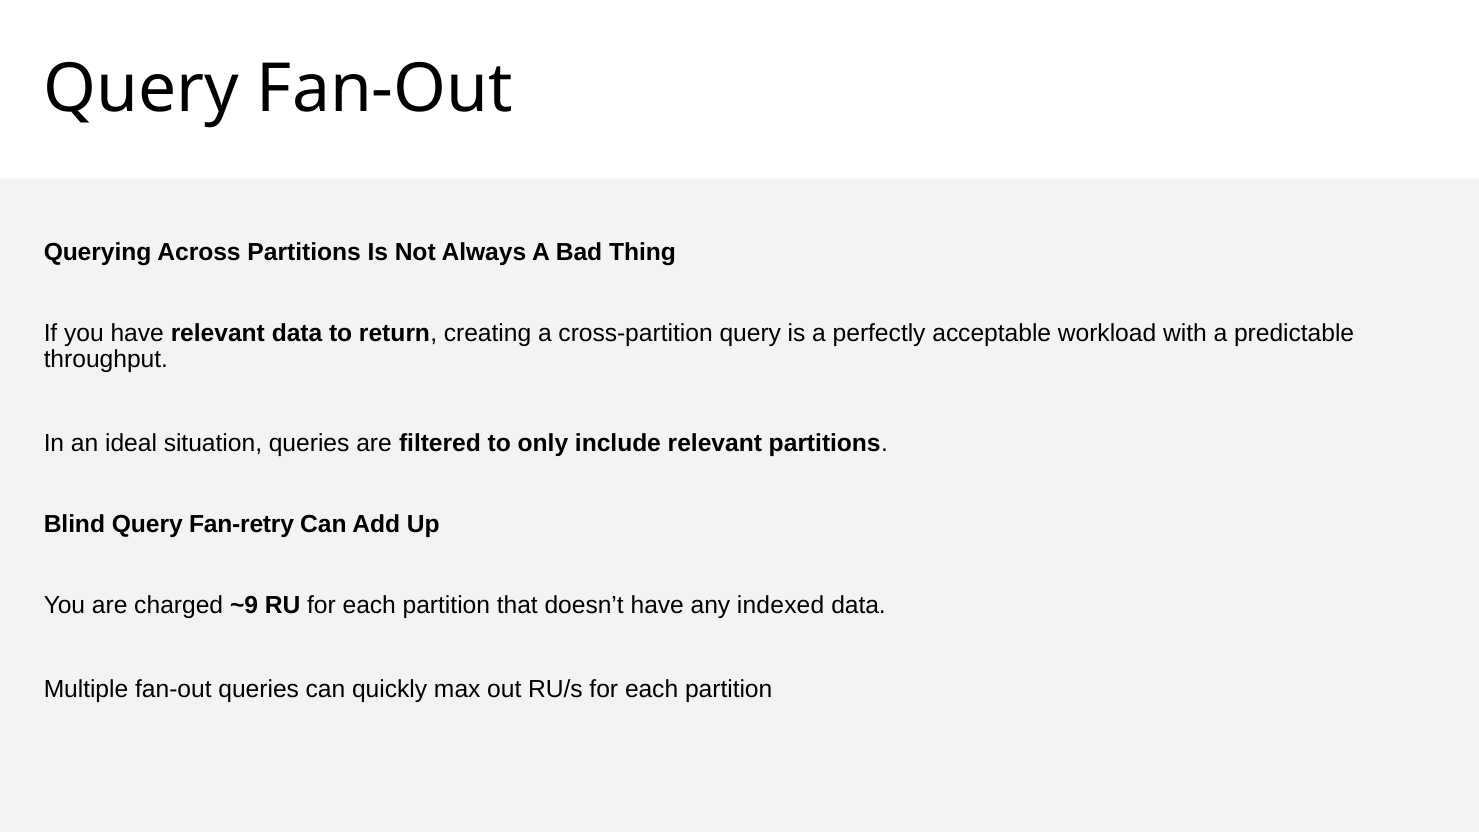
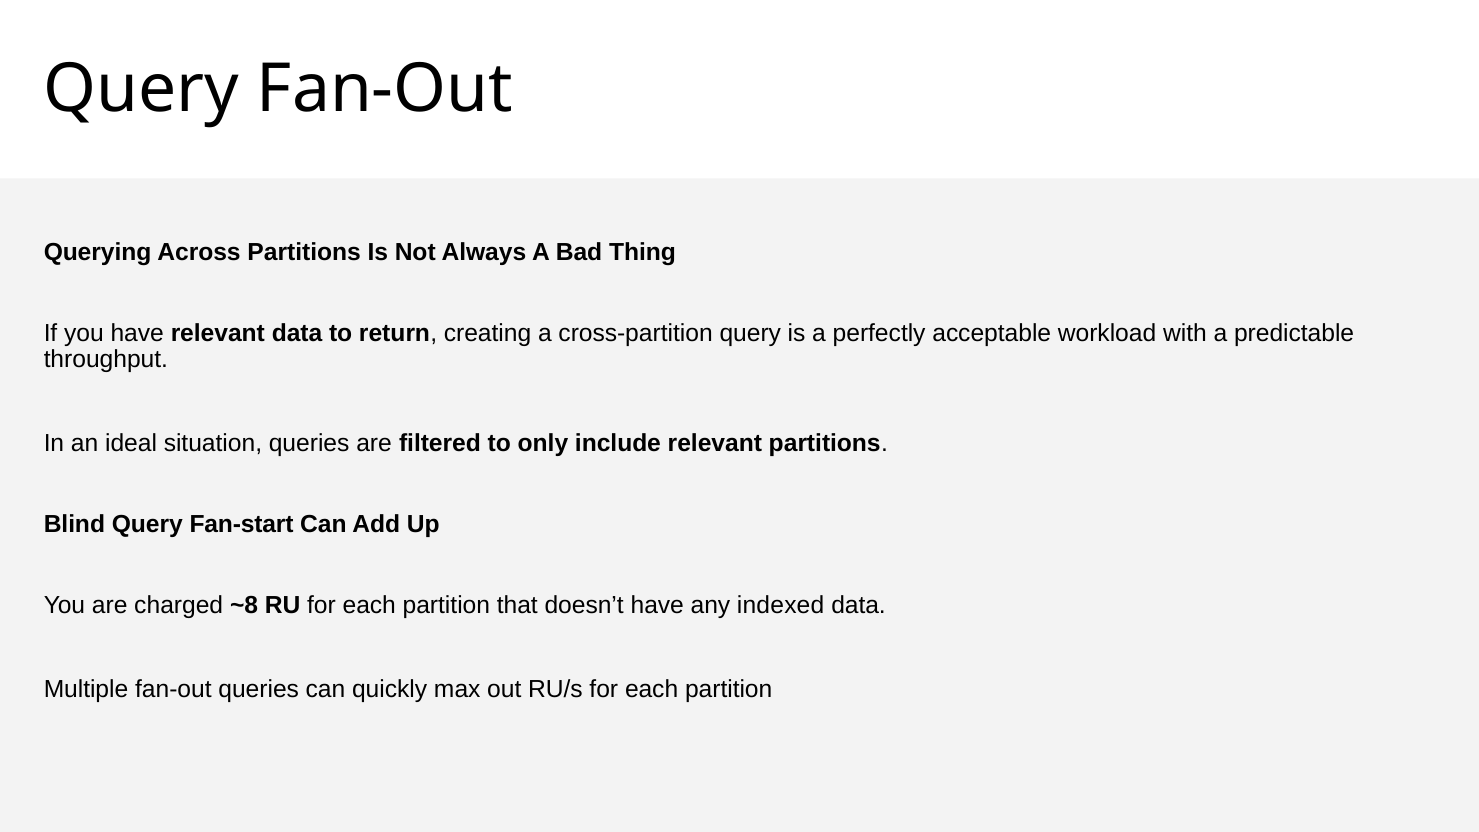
Fan-retry: Fan-retry -> Fan-start
~9: ~9 -> ~8
